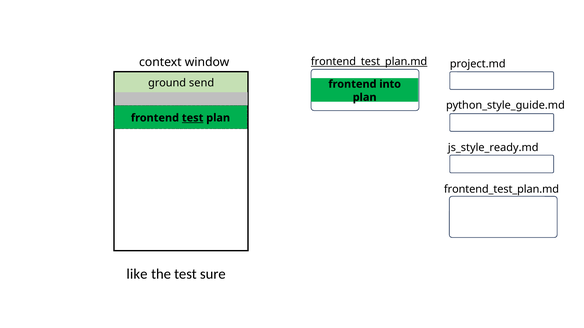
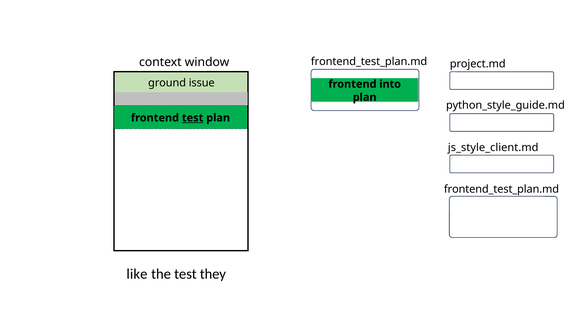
frontend_test_plan.md at (369, 62) underline: present -> none
send: send -> issue
js_style_ready.md: js_style_ready.md -> js_style_client.md
sure: sure -> they
